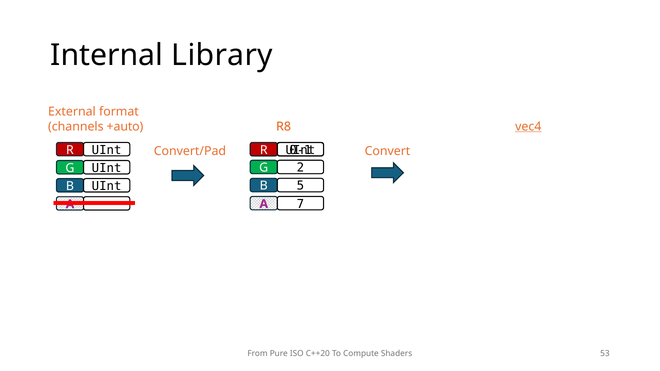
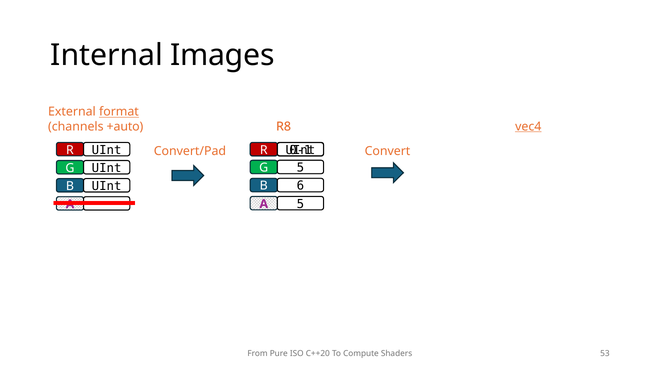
Library: Library -> Images
format underline: none -> present
G 2: 2 -> 5
5: 5 -> 6
A 7: 7 -> 5
